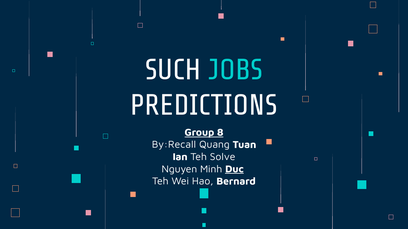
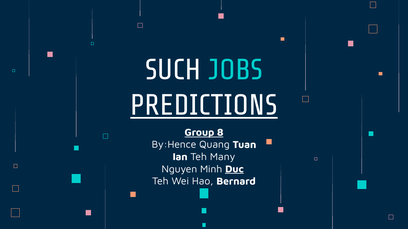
PREDICTIONS underline: none -> present
By:Recall: By:Recall -> By:Hence
Solve: Solve -> Many
